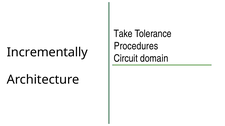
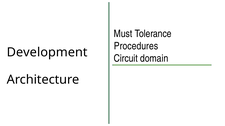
Take: Take -> Must
Incrementally: Incrementally -> Development
